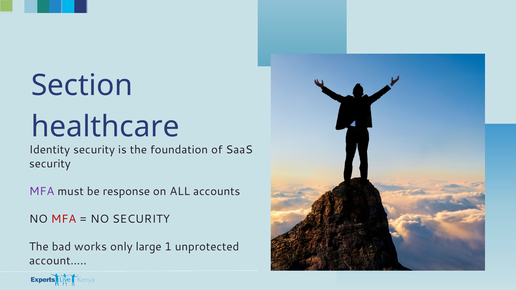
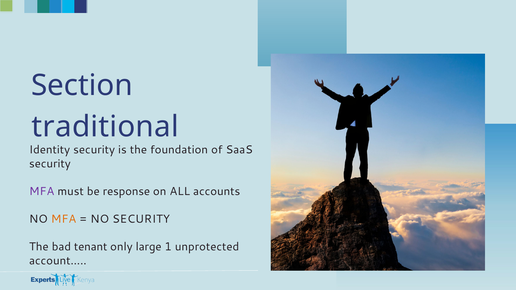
healthcare: healthcare -> traditional
MFA at (64, 219) colour: red -> orange
works: works -> tenant
